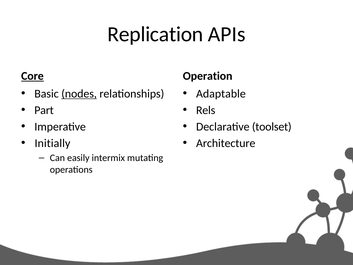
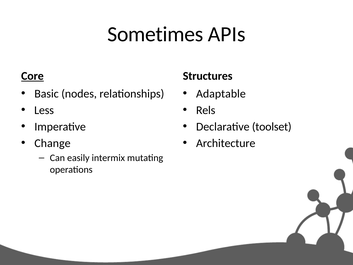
Replication: Replication -> Sometimes
Operation: Operation -> Structures
nodes underline: present -> none
Part: Part -> Less
Initially: Initially -> Change
